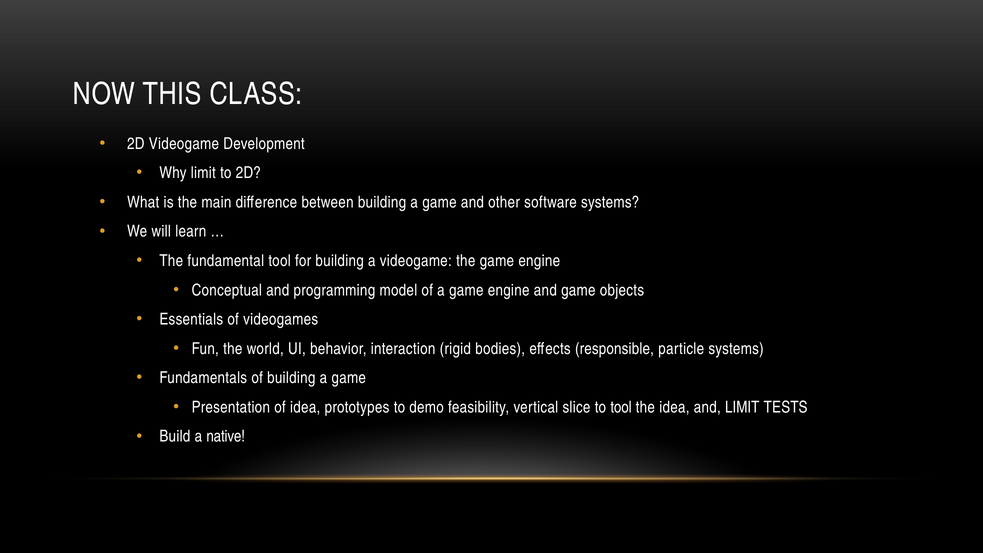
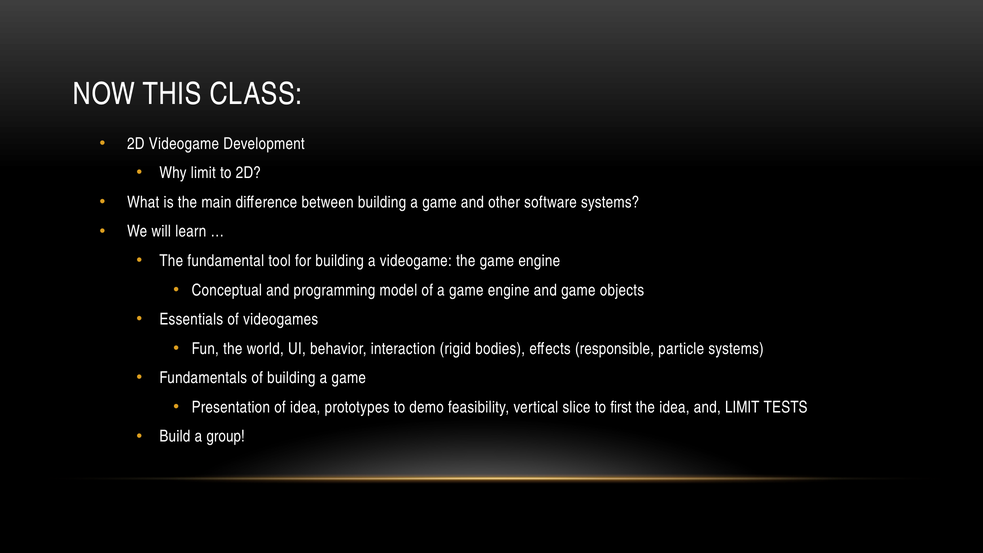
to tool: tool -> first
native: native -> group
